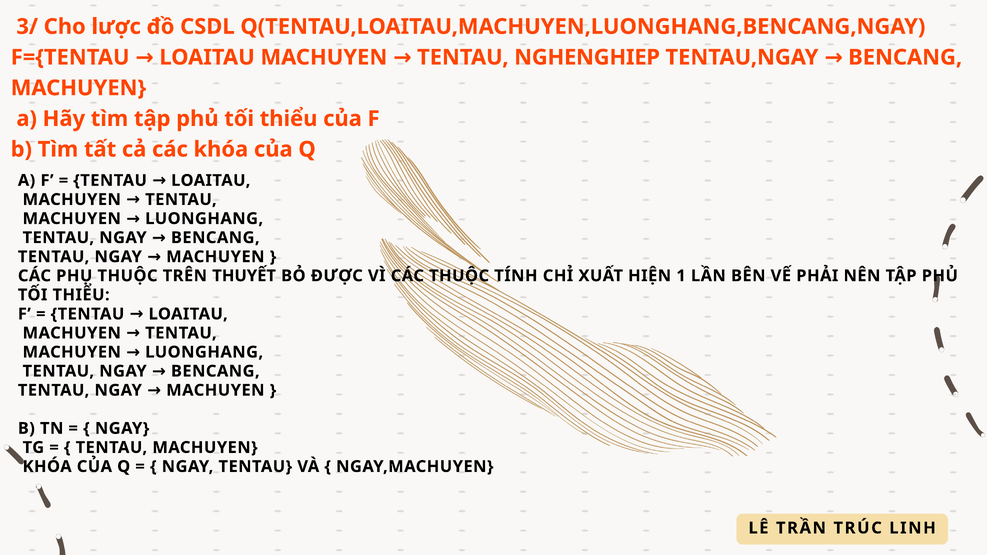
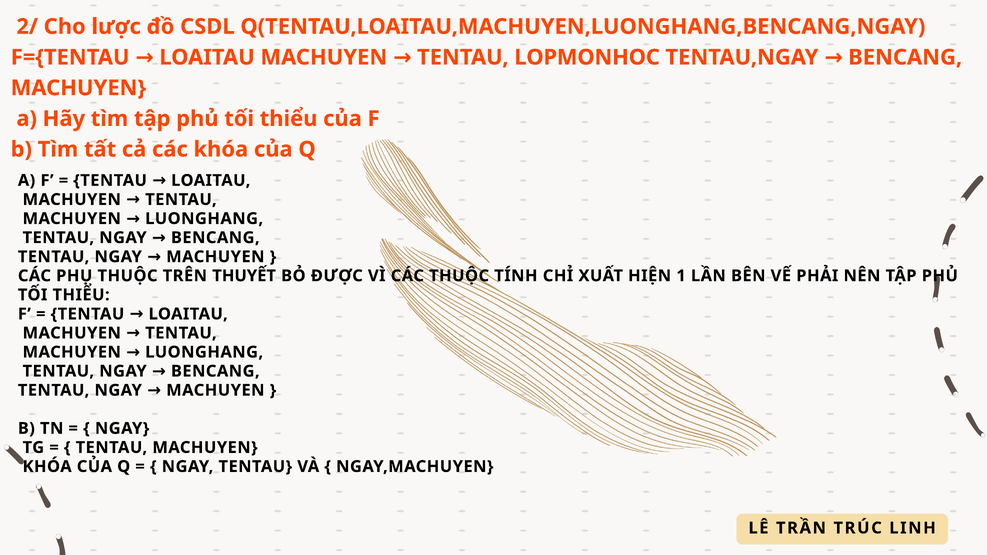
3/: 3/ -> 2/
NGHENGHIEP: NGHENGHIEP -> LOPMONHOC
